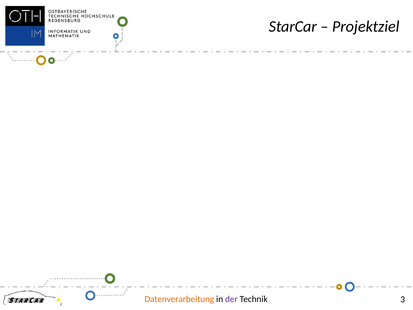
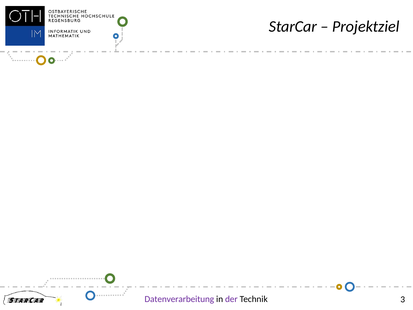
Datenverarbeitung colour: orange -> purple
